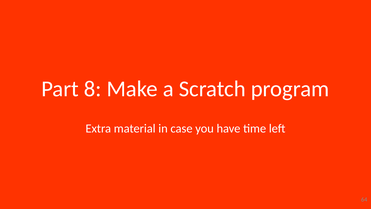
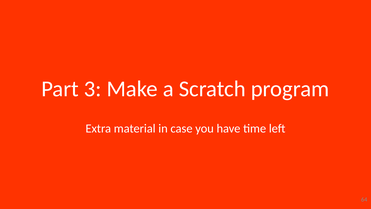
8: 8 -> 3
